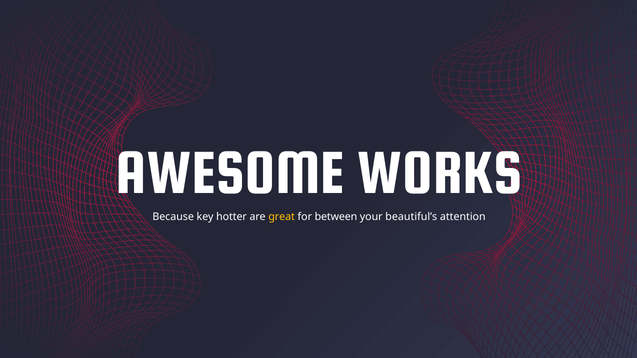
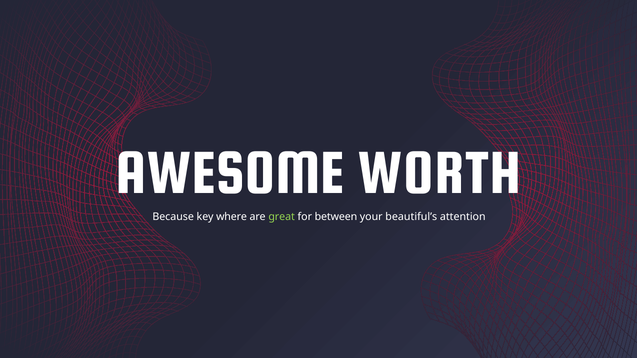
WORKS: WORKS -> WORTH
hotter: hotter -> where
great colour: yellow -> light green
